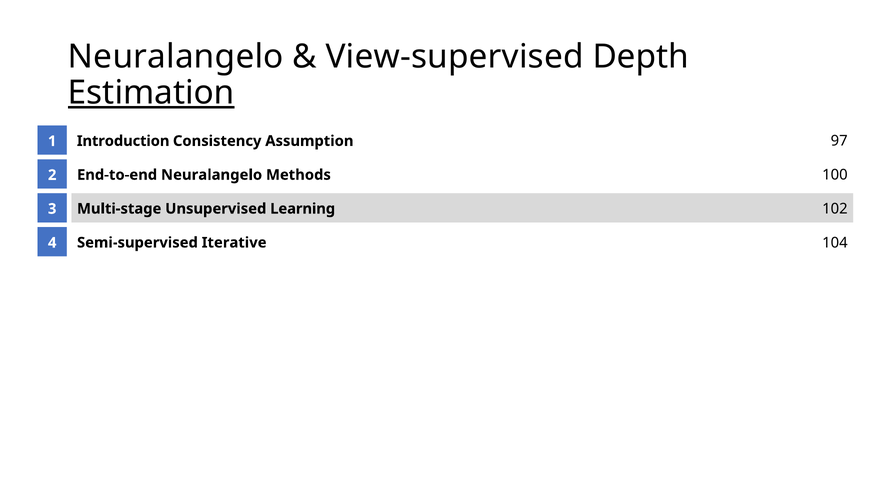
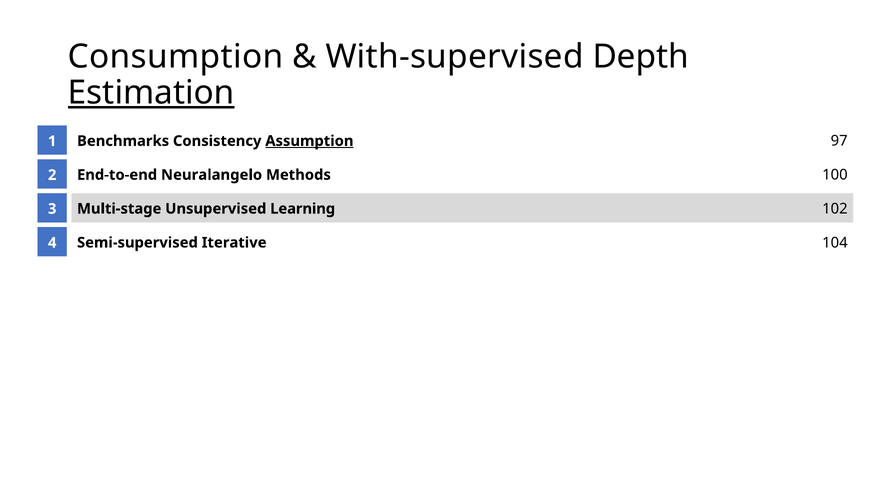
Neuralangelo at (176, 57): Neuralangelo -> Consumption
View-supervised: View-supervised -> With-supervised
Introduction: Introduction -> Benchmarks
Assumption underline: none -> present
